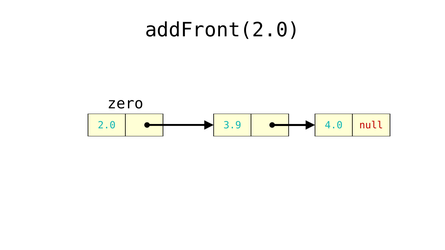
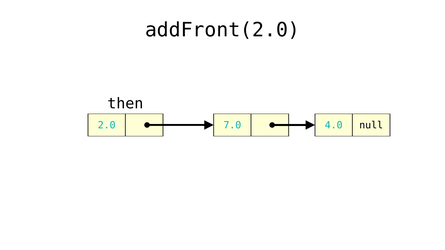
zero: zero -> then
3.9: 3.9 -> 7.0
null colour: red -> black
